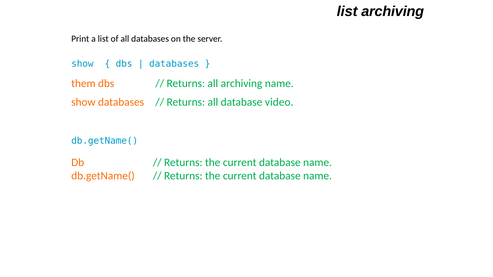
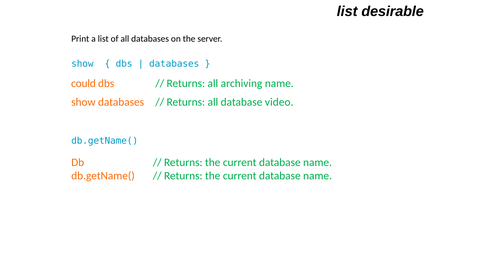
list archiving: archiving -> desirable
them: them -> could
